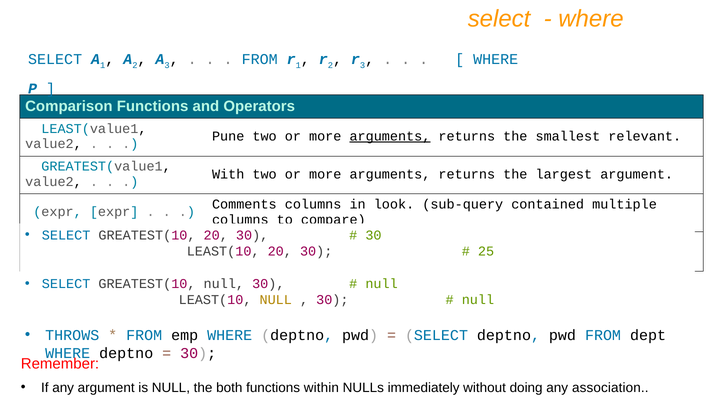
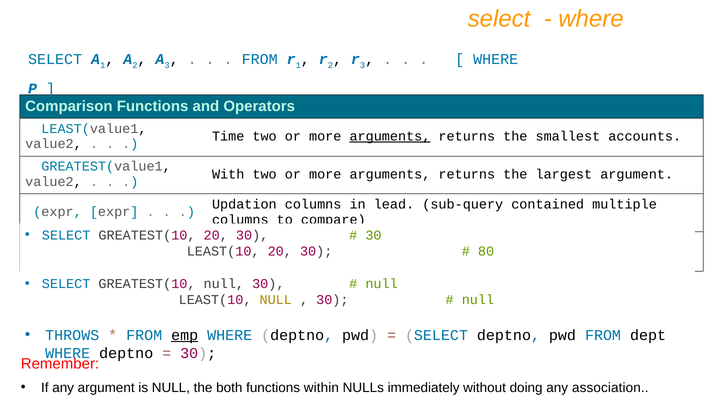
Pune: Pune -> Time
relevant: relevant -> accounts
Comments: Comments -> Updation
look: look -> lead
25: 25 -> 80
emp underline: none -> present
